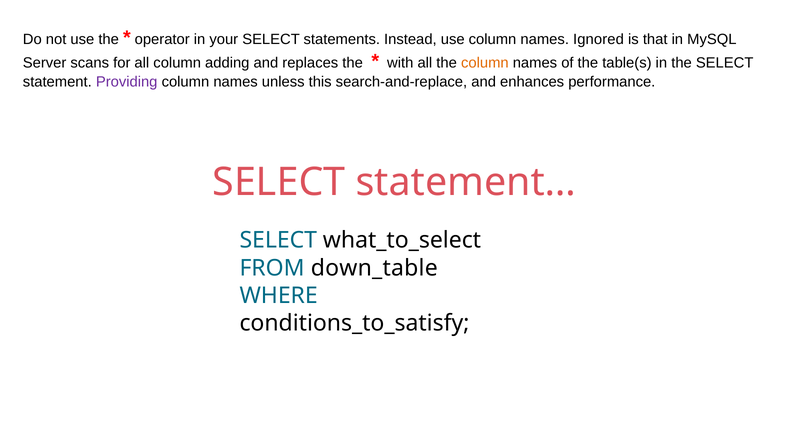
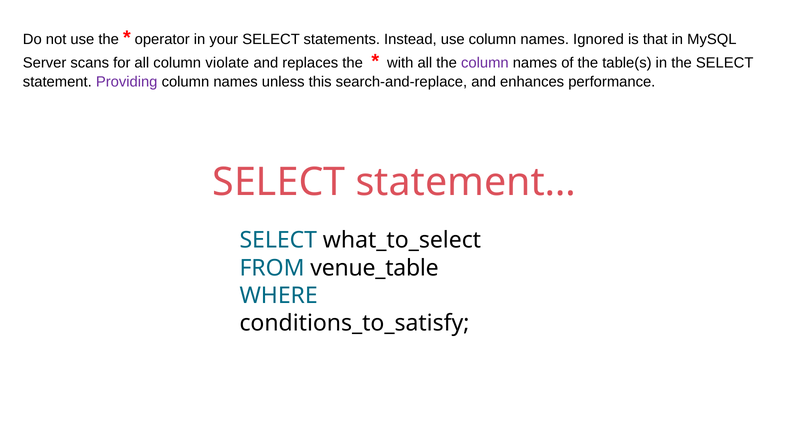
adding: adding -> violate
column at (485, 63) colour: orange -> purple
down_table: down_table -> venue_table
